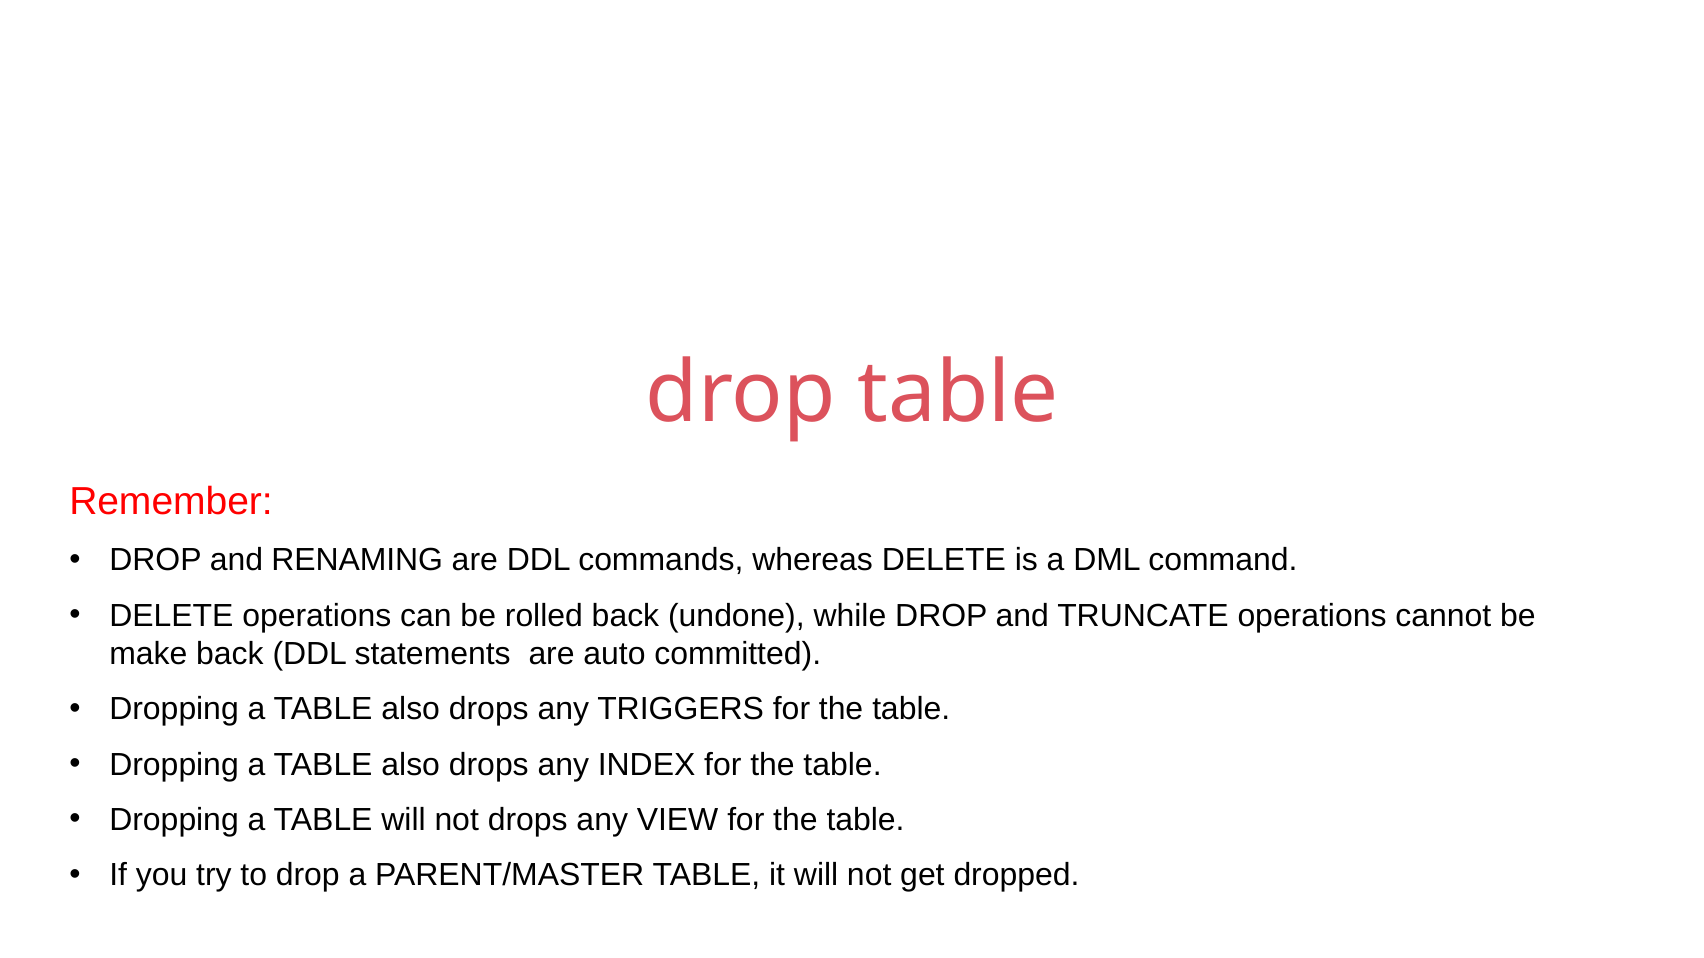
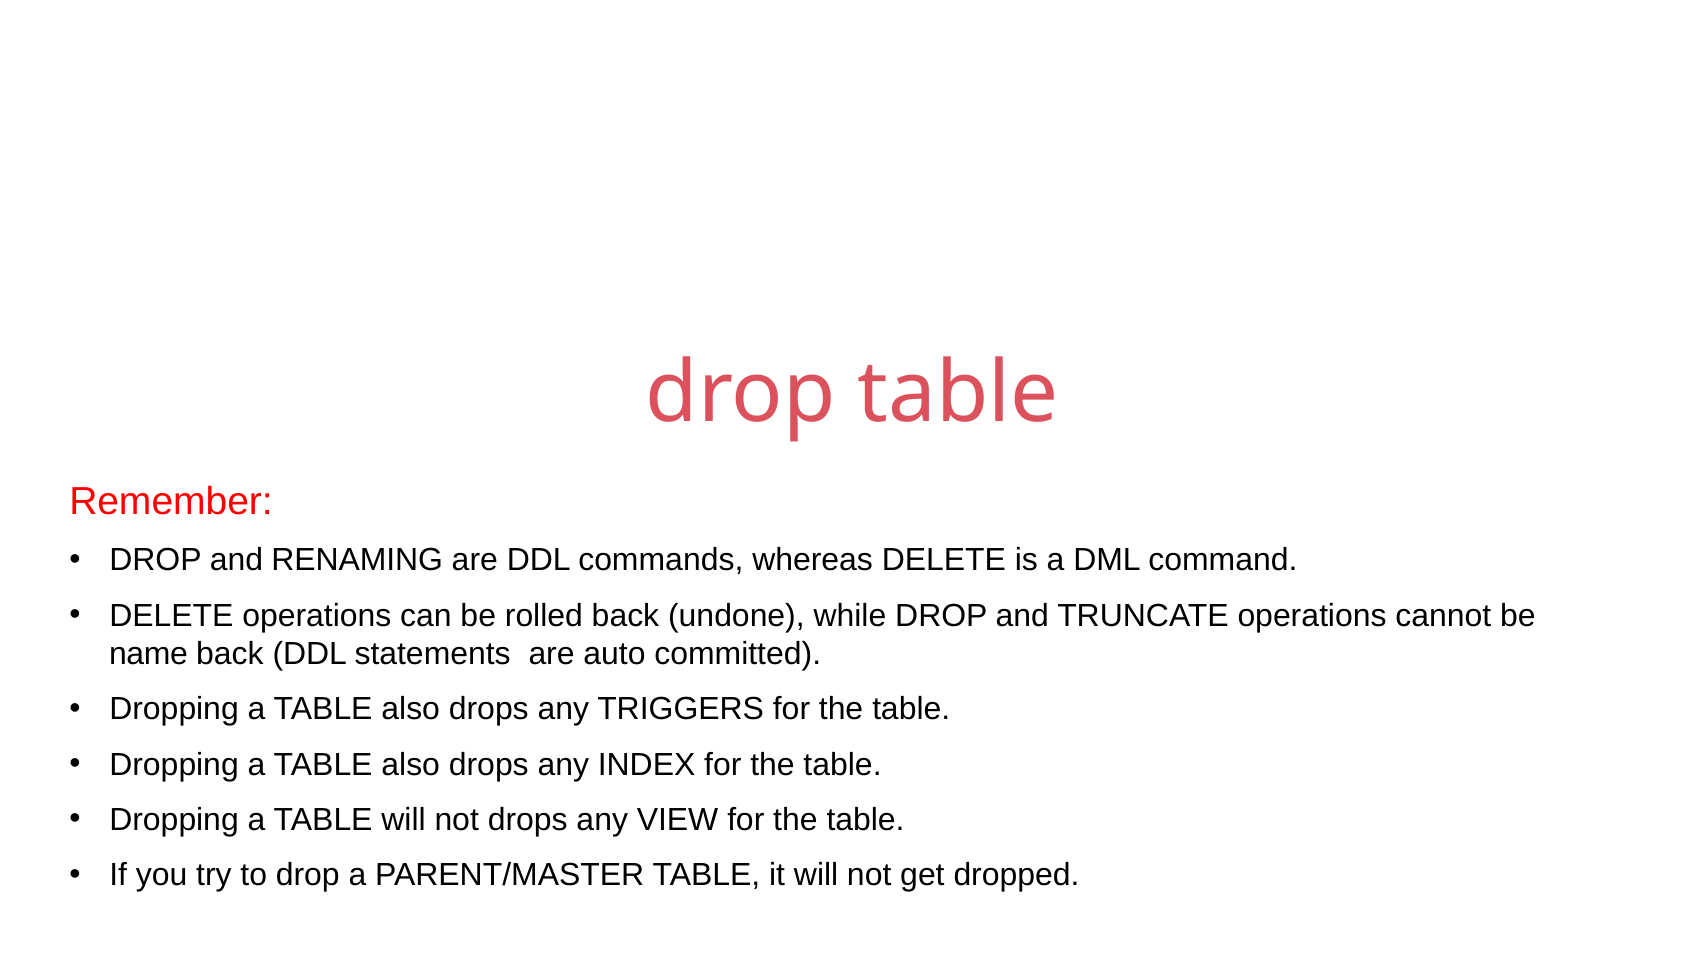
make: make -> name
